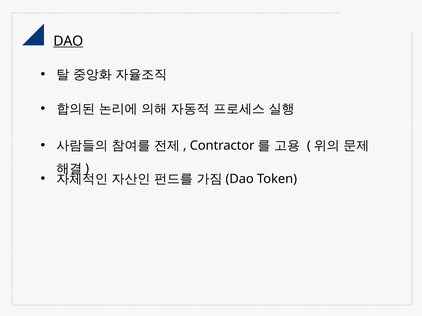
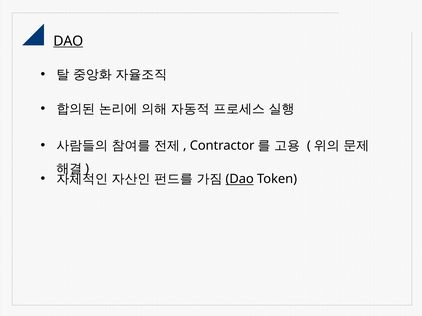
Dao at (240, 179) underline: none -> present
